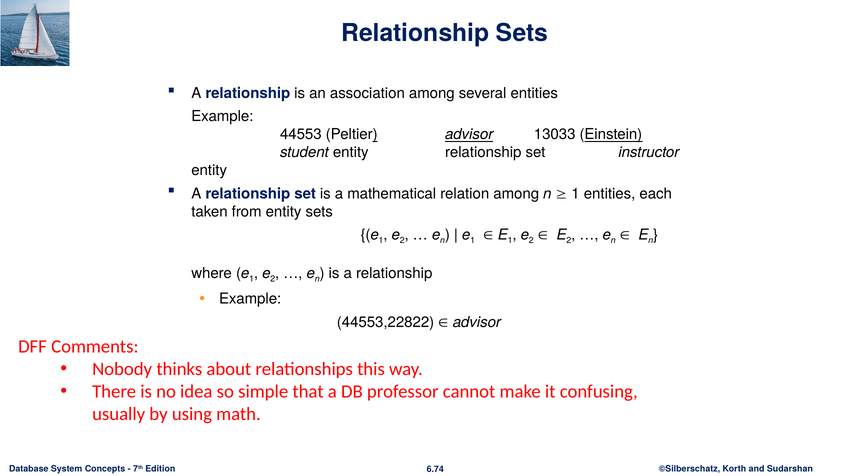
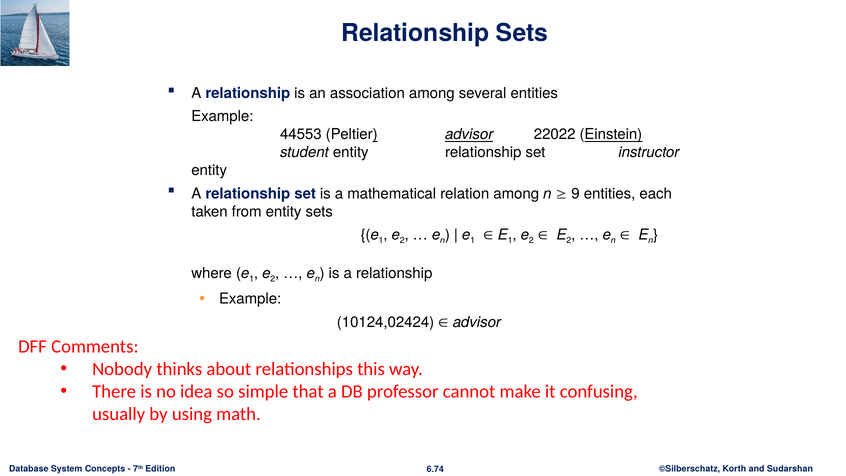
13033: 13033 -> 22022
1 at (576, 194): 1 -> 9
44553,22822: 44553,22822 -> 10124,02424
